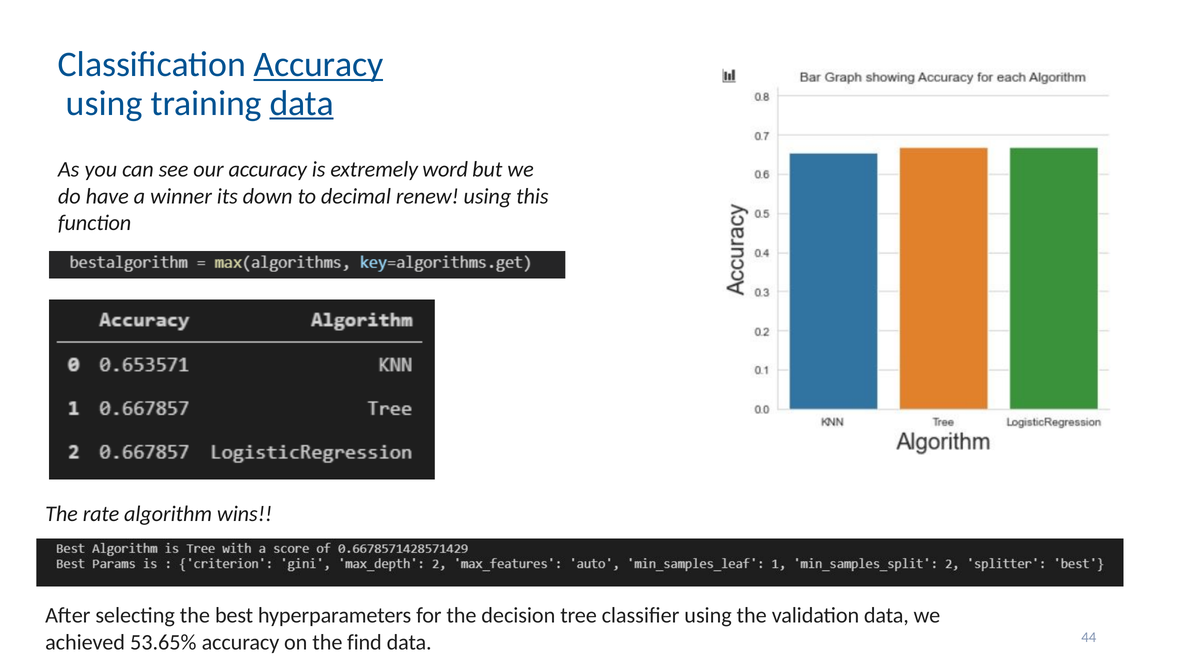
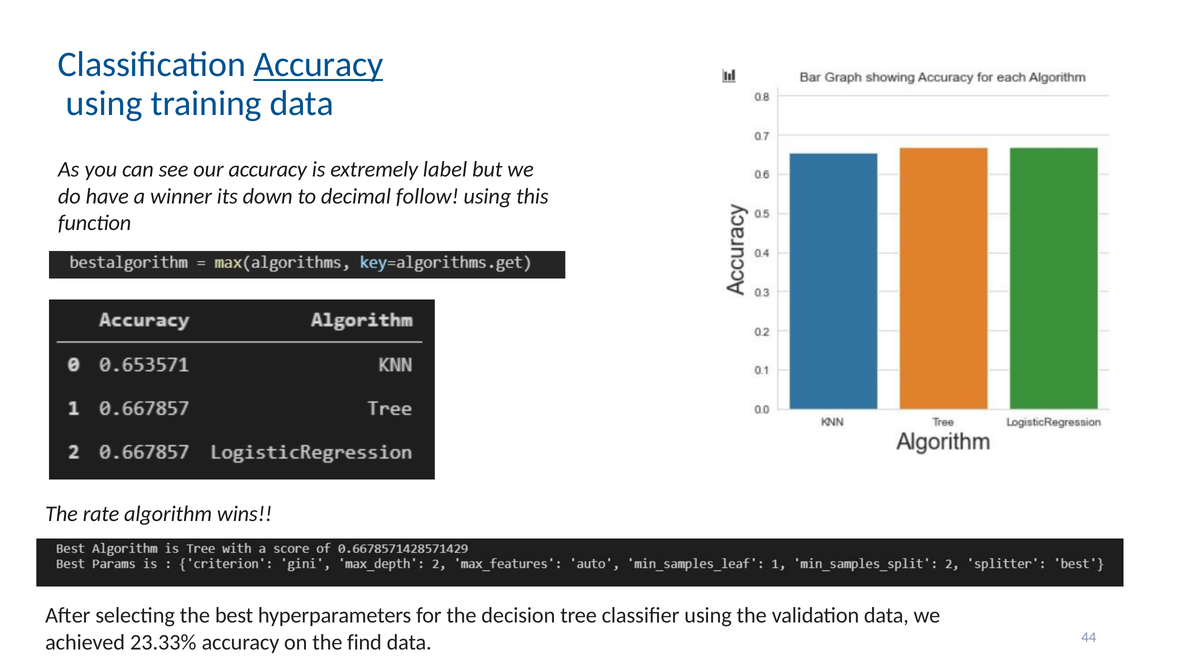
data at (302, 103) underline: present -> none
word: word -> label
renew: renew -> follow
53.65%: 53.65% -> 23.33%
